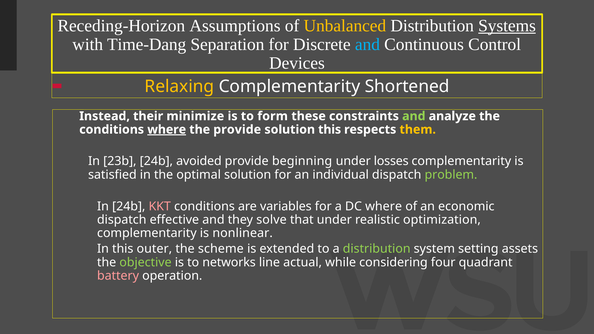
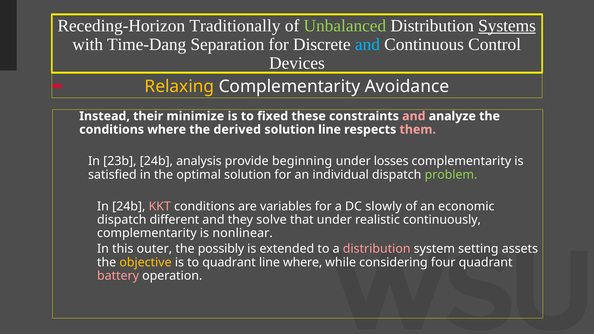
Assumptions: Assumptions -> Traditionally
Unbalanced colour: yellow -> light green
Shortened: Shortened -> Avoidance
form: form -> fixed
and at (414, 116) colour: light green -> pink
where at (167, 130) underline: present -> none
the provide: provide -> derived
solution this: this -> line
them colour: yellow -> pink
avoided: avoided -> analysis
DC where: where -> slowly
effective: effective -> different
optimization: optimization -> continuously
scheme: scheme -> possibly
distribution at (377, 249) colour: light green -> pink
objective colour: light green -> yellow
to networks: networks -> quadrant
line actual: actual -> where
